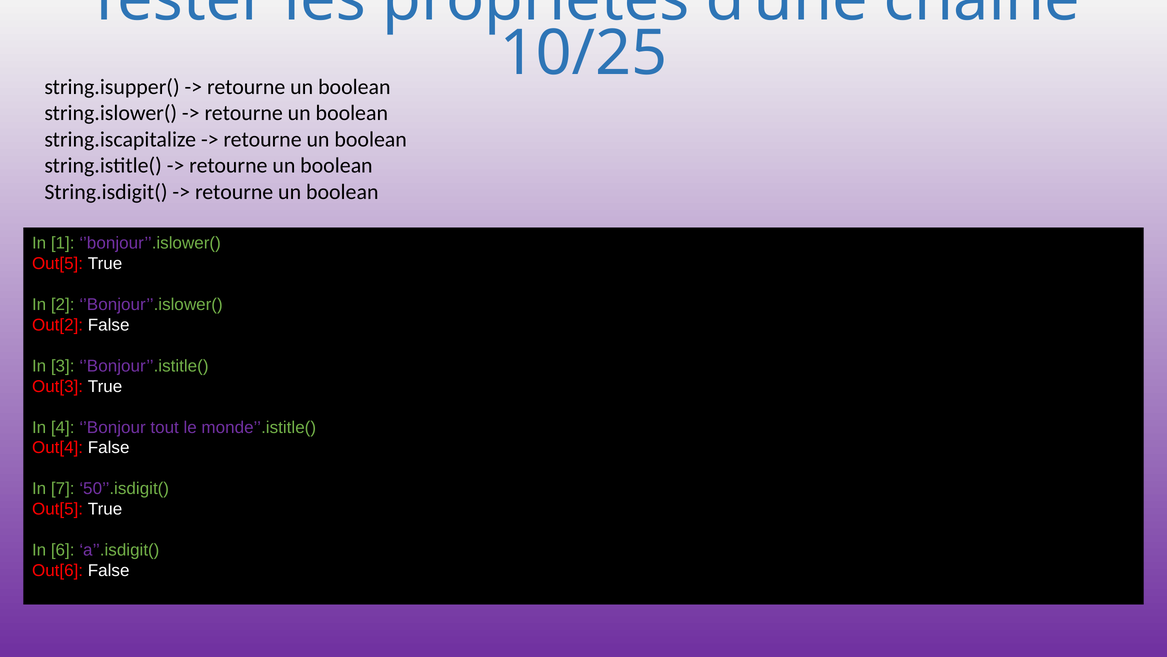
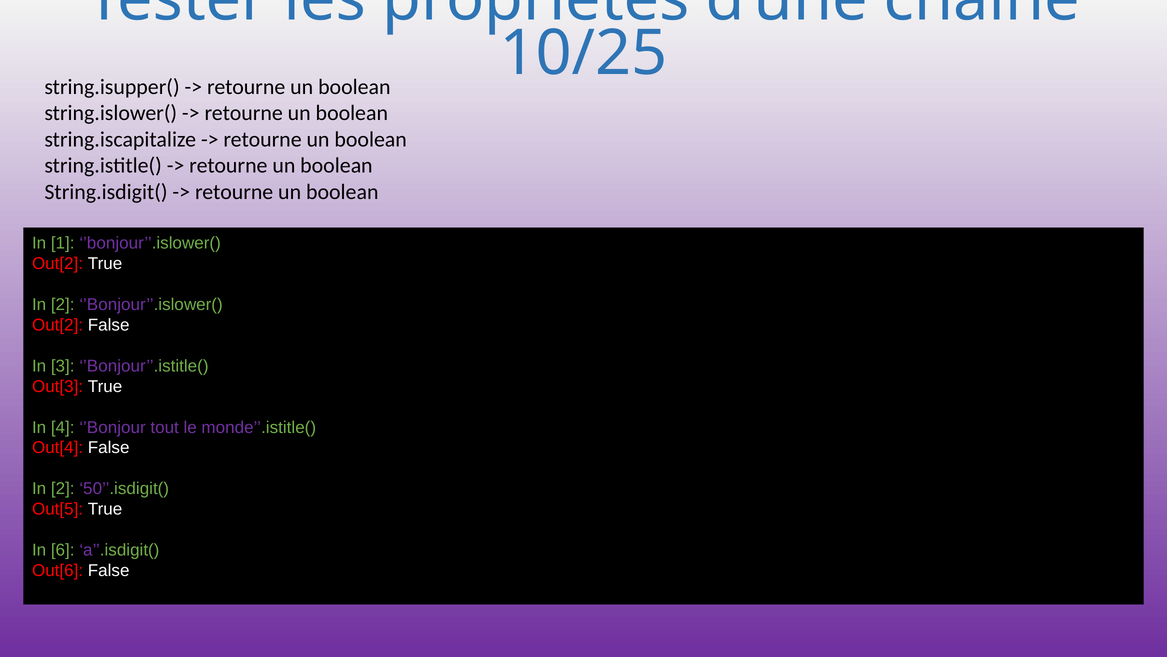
Out[5 at (58, 264): Out[5 -> Out[2
7 at (63, 488): 7 -> 2
